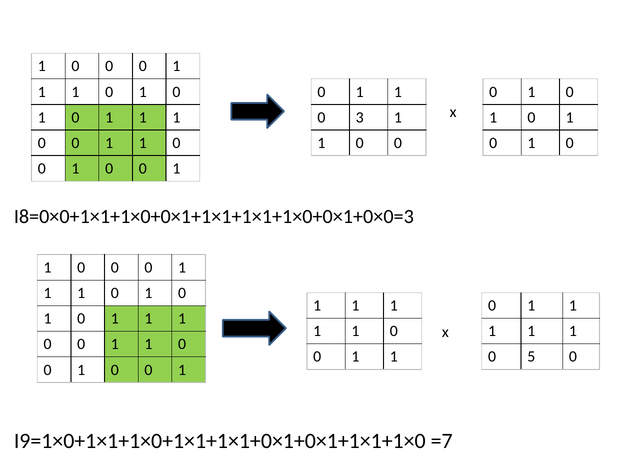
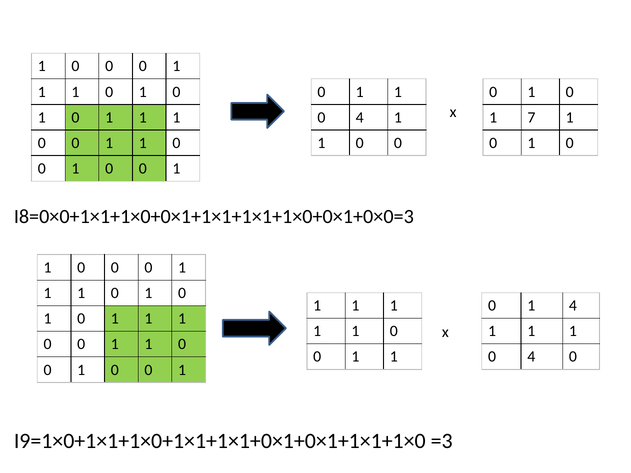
3 at (360, 117): 3 -> 4
0 at (531, 117): 0 -> 7
1 at (573, 306): 1 -> 4
5 at (531, 357): 5 -> 4
=7: =7 -> =3
